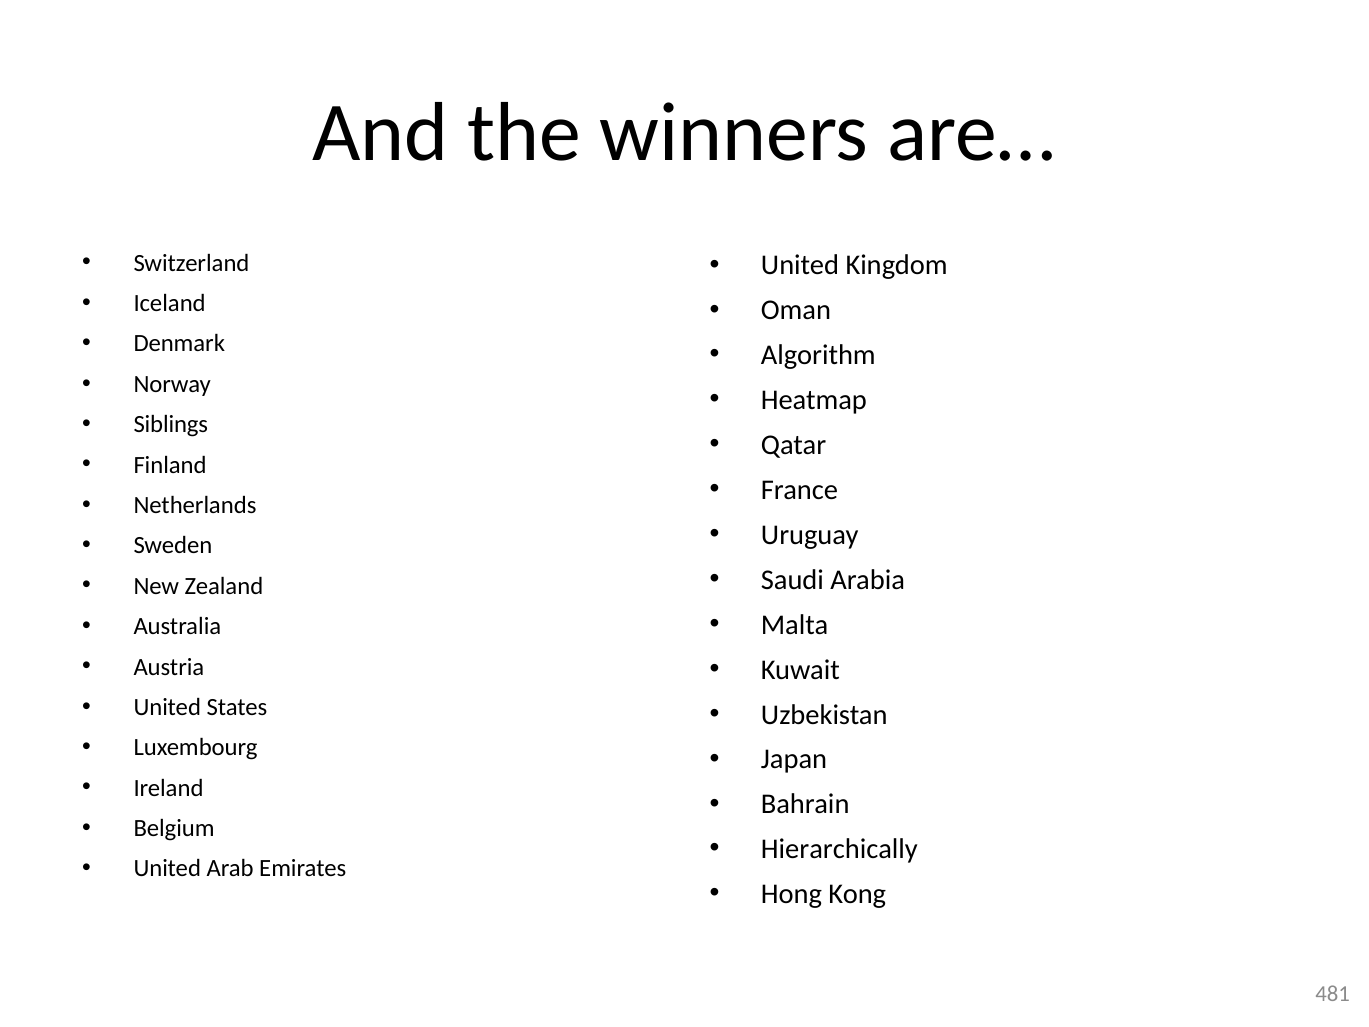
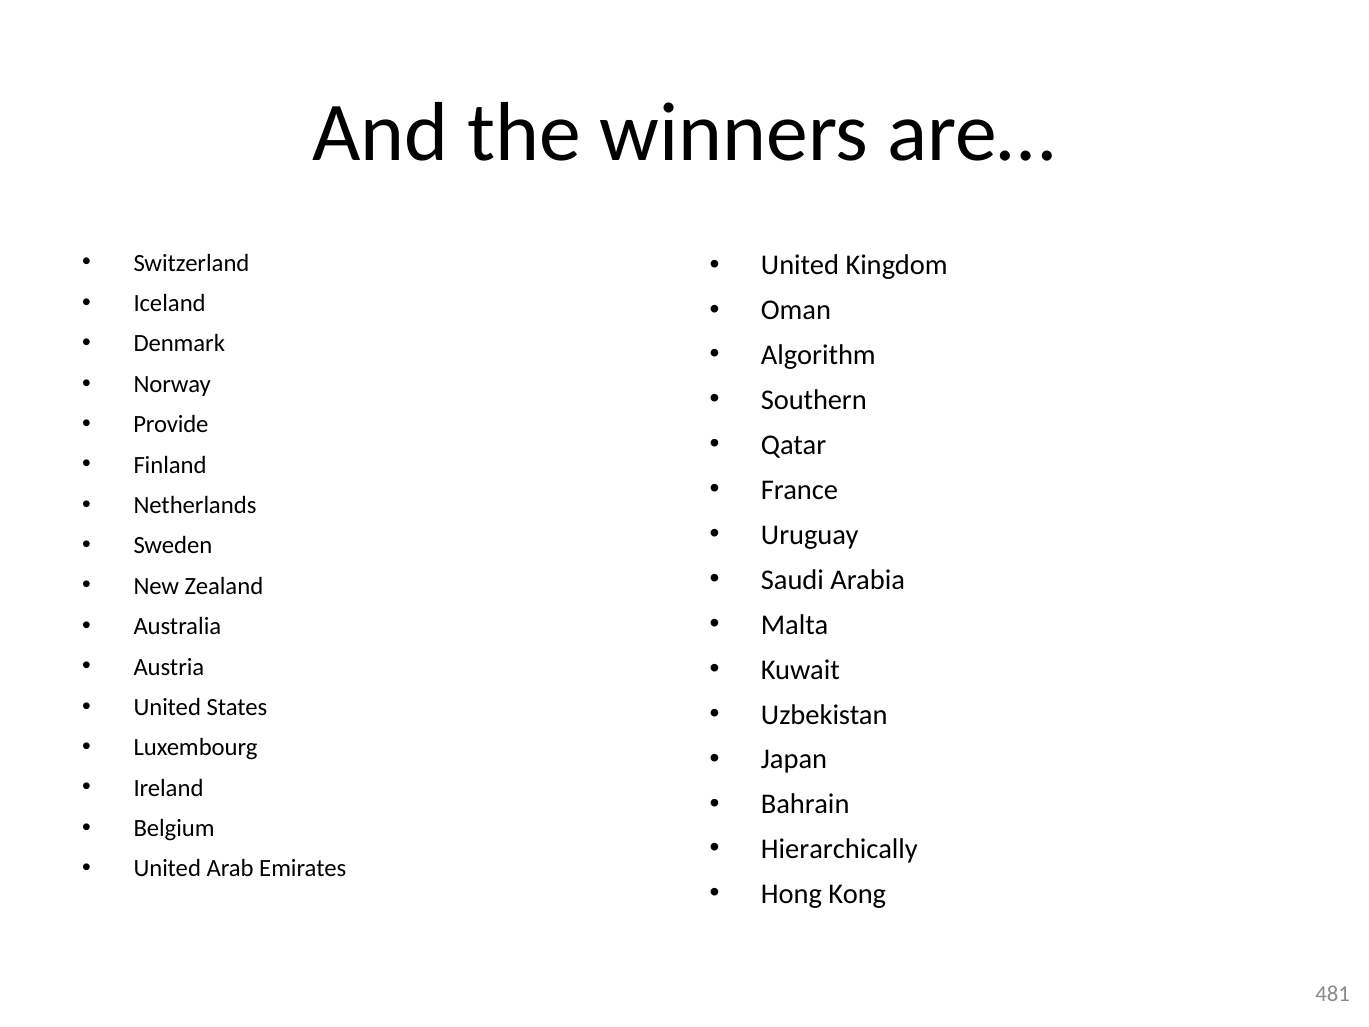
Heatmap: Heatmap -> Southern
Siblings: Siblings -> Provide
